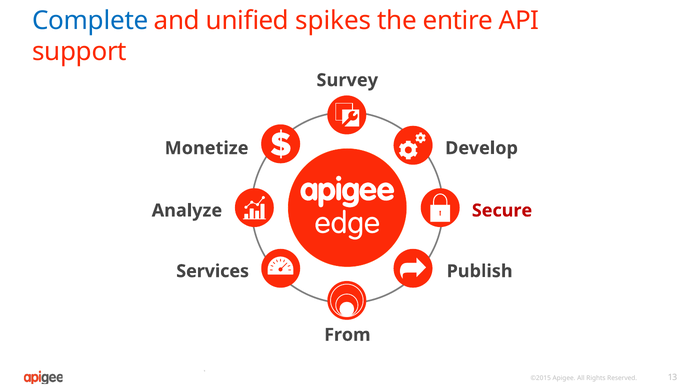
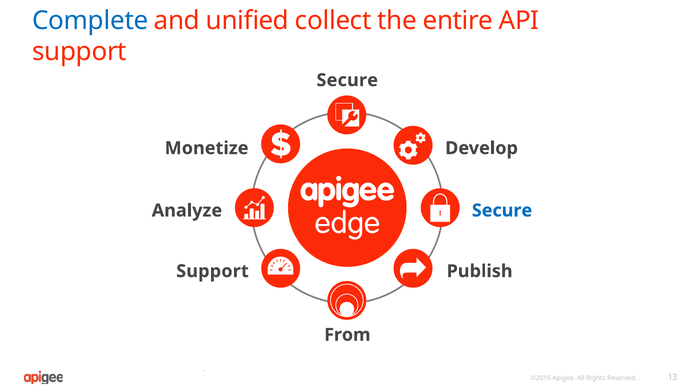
spikes: spikes -> collect
Survey at (347, 80): Survey -> Secure
Secure at (502, 211) colour: red -> blue
Services at (213, 271): Services -> Support
